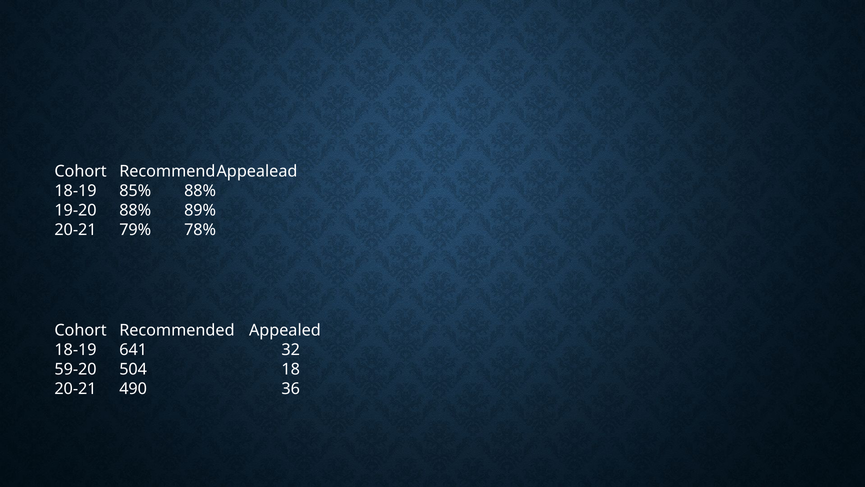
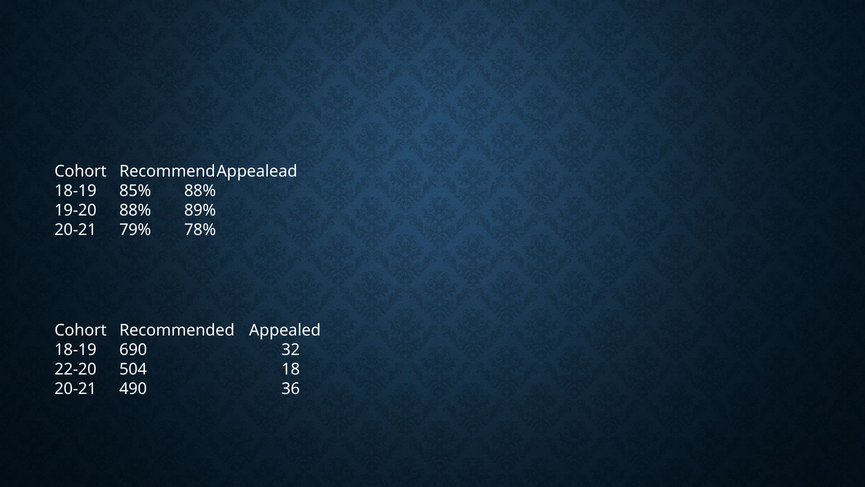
641: 641 -> 690
59-20: 59-20 -> 22-20
